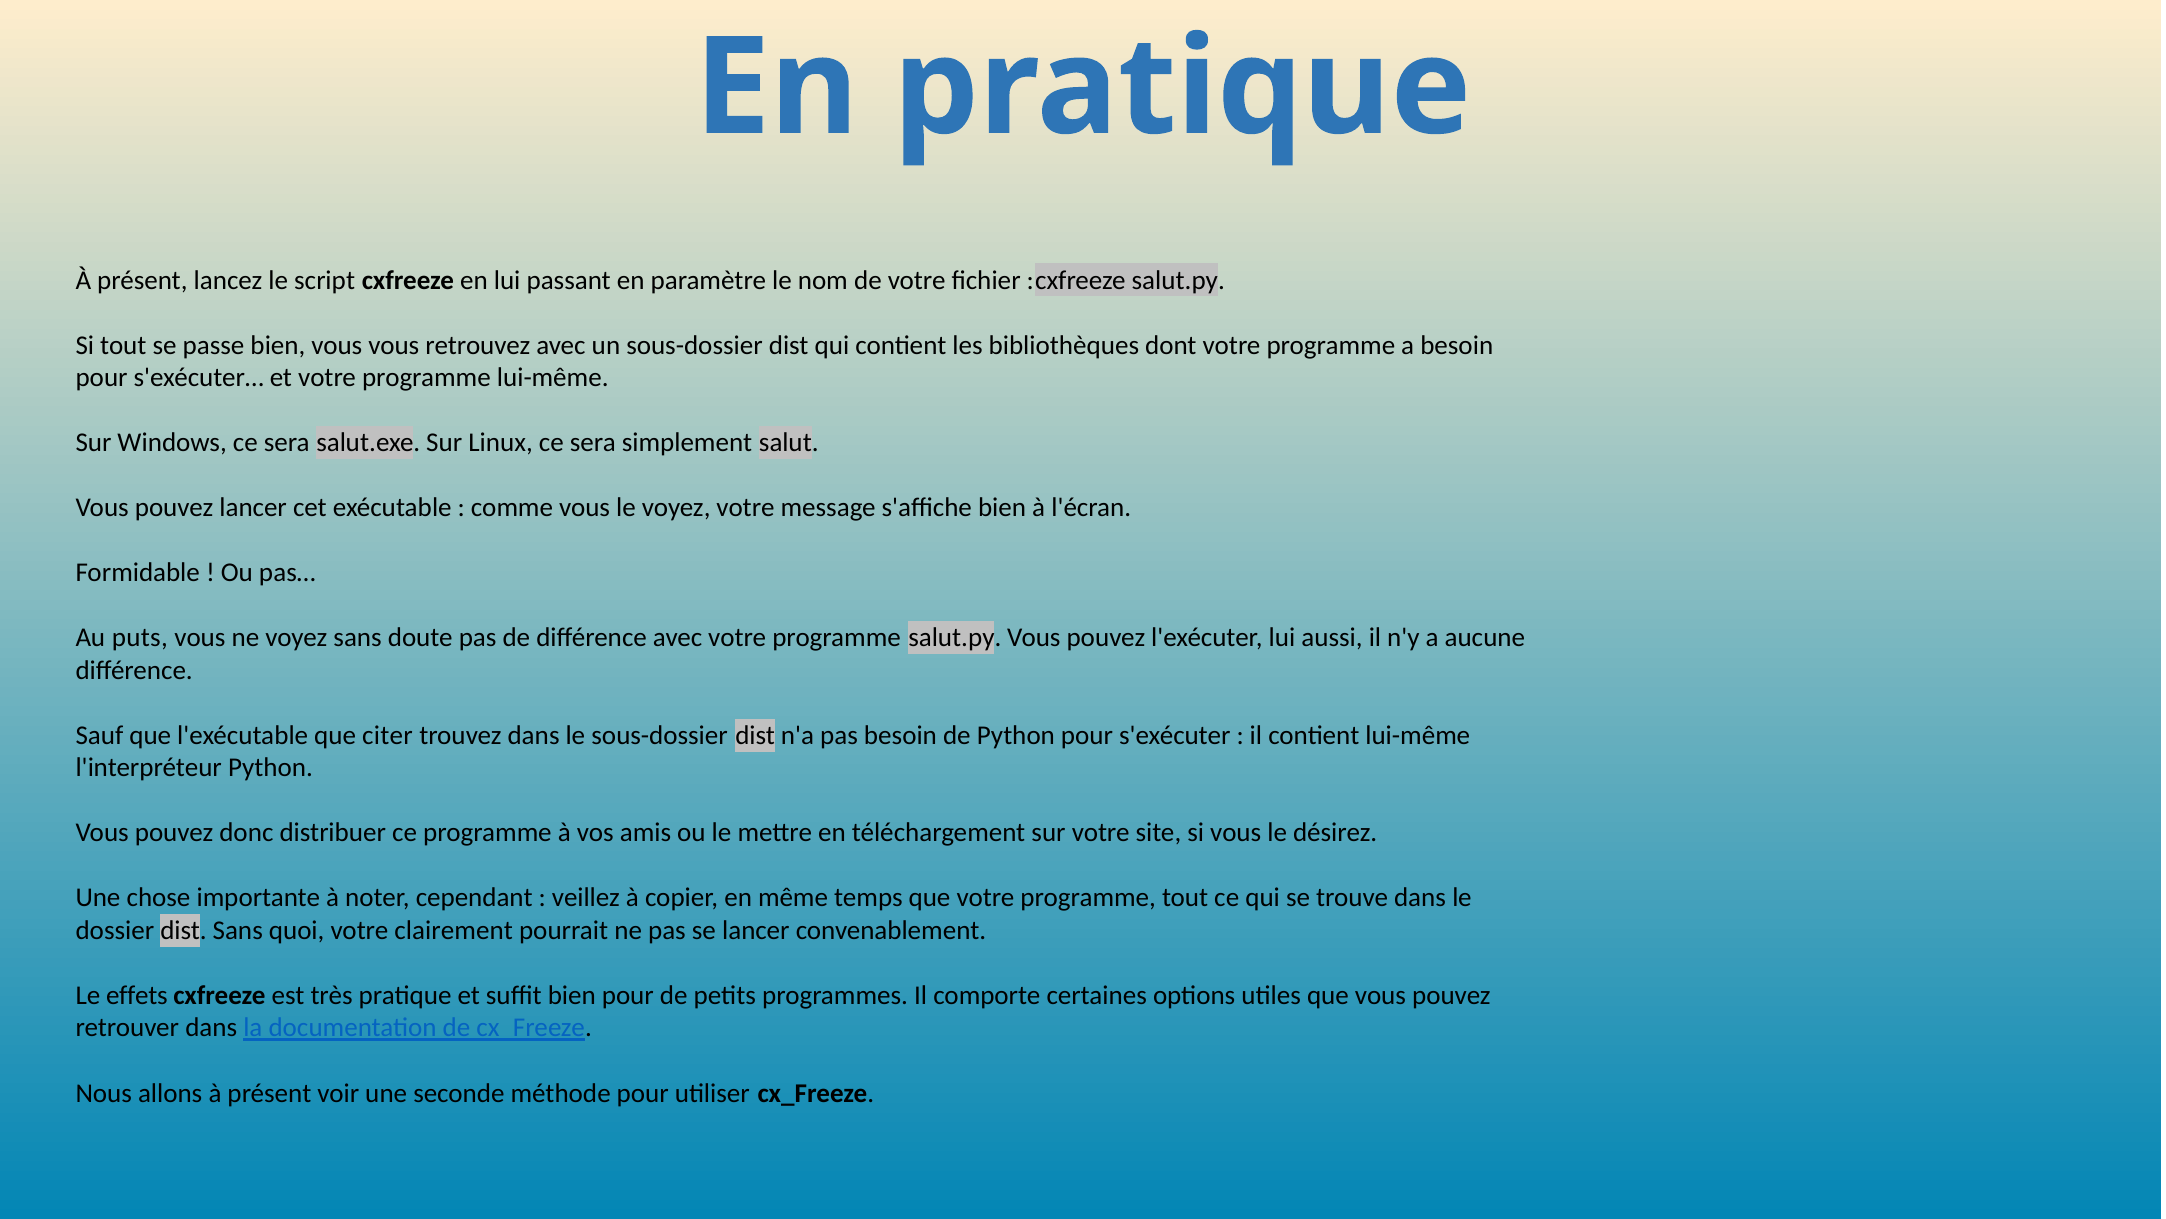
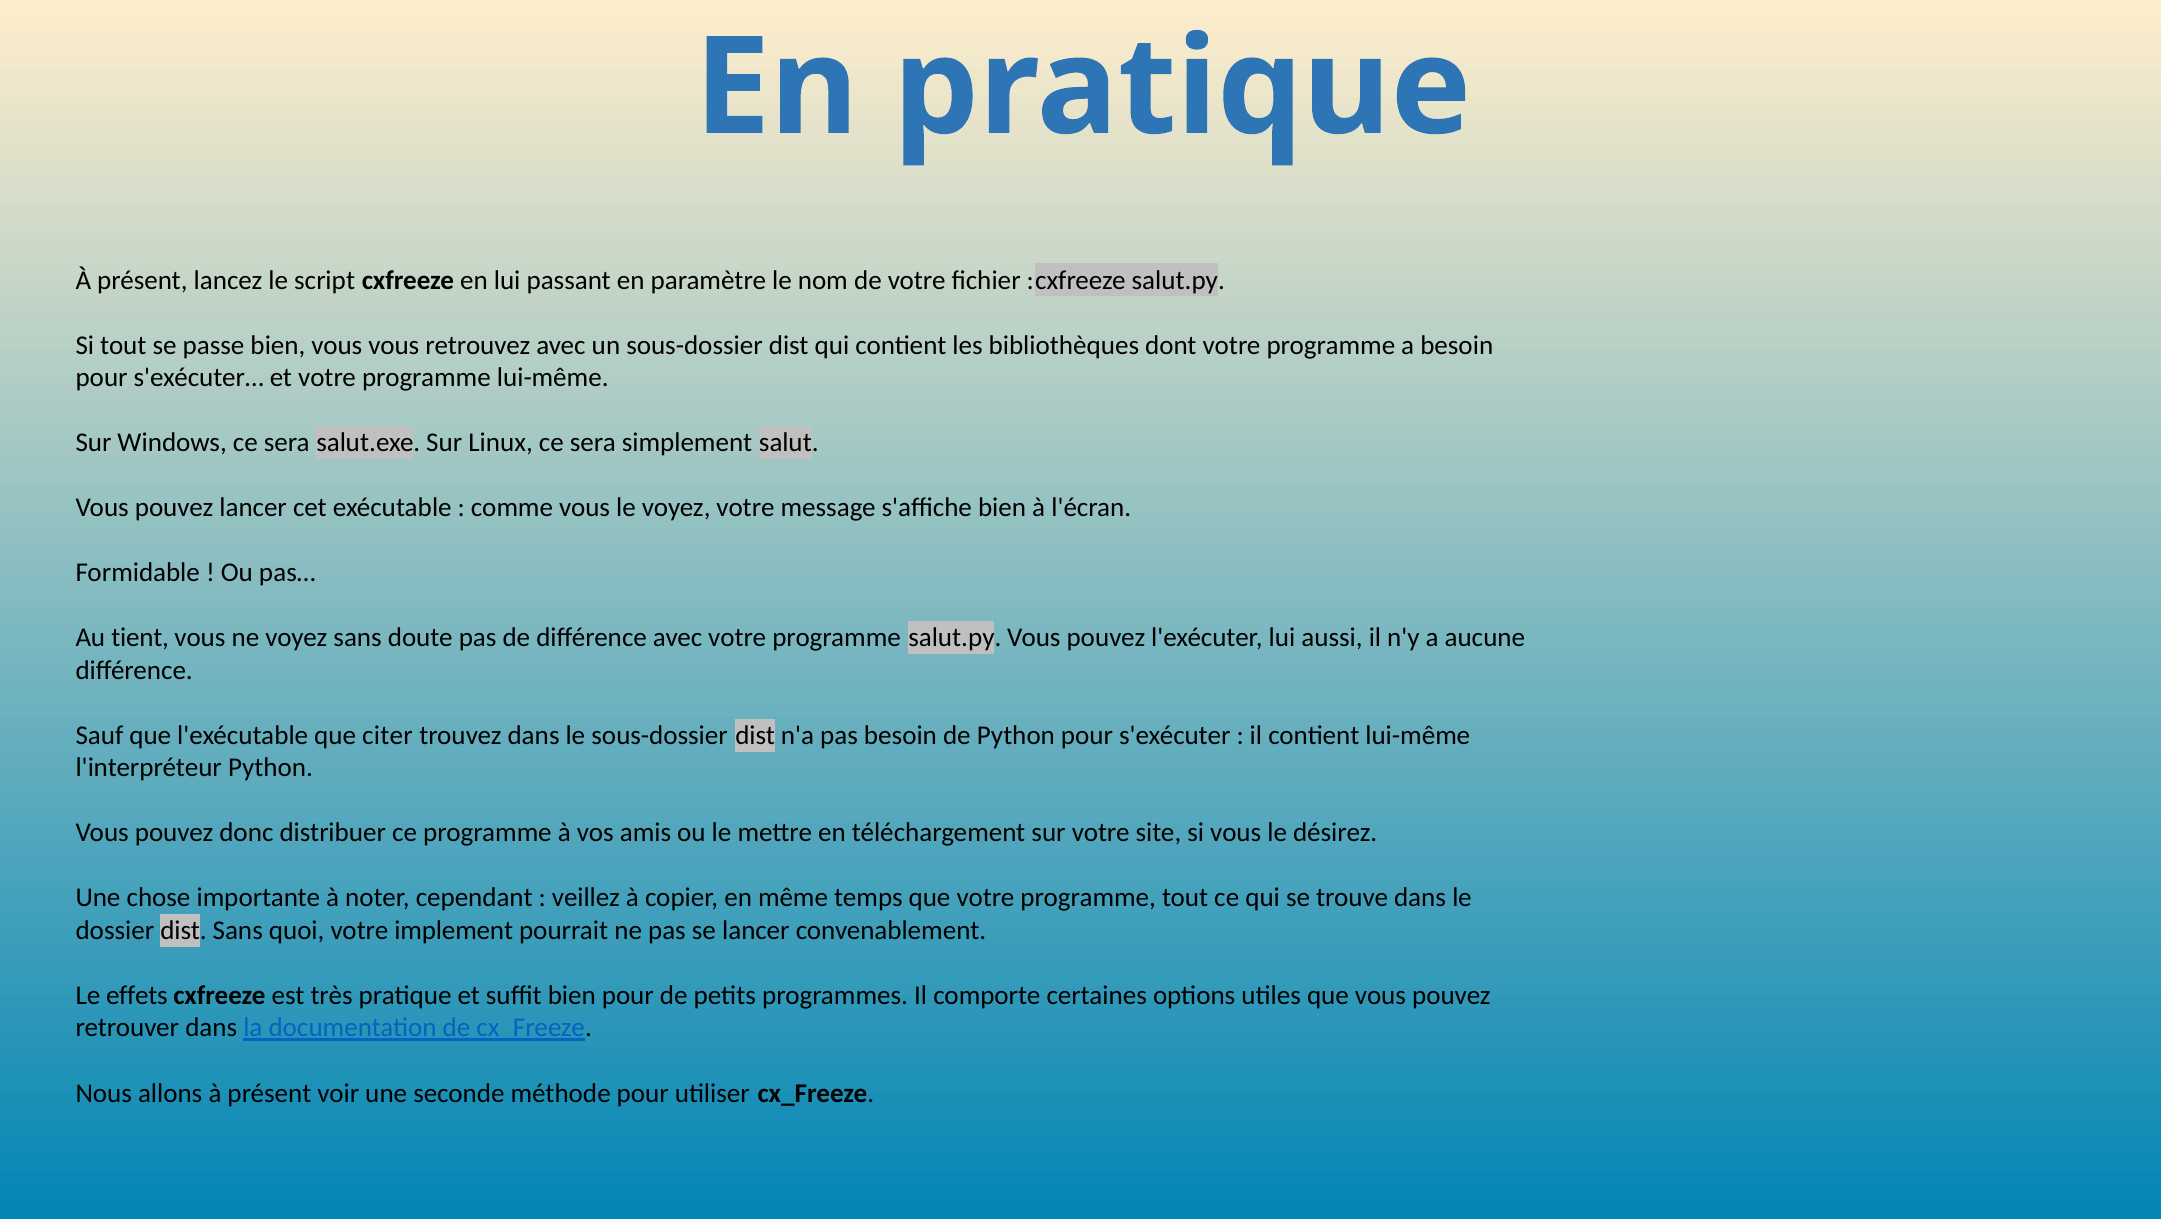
puts: puts -> tient
clairement: clairement -> implement
